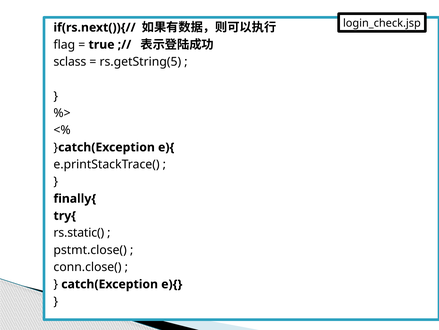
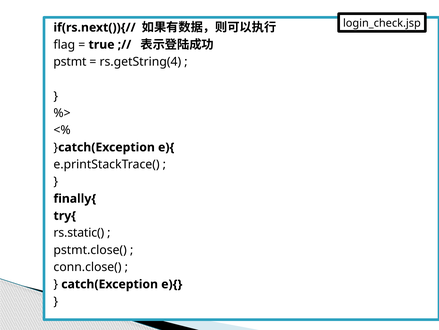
sclass: sclass -> pstmt
rs.getString(5: rs.getString(5 -> rs.getString(4
